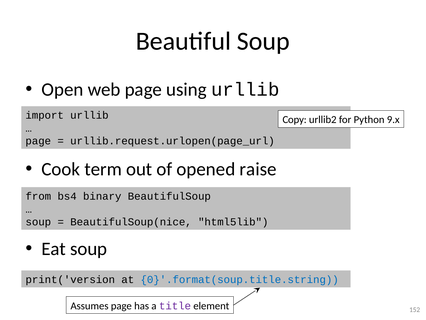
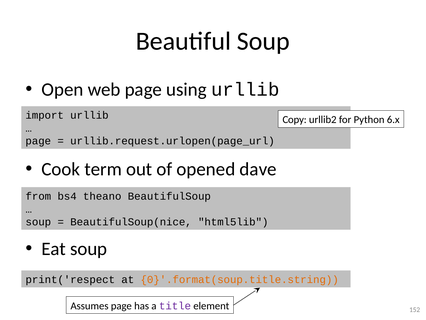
9.x: 9.x -> 6.x
raise: raise -> dave
binary: binary -> theano
print('version: print('version -> print('respect
0}'.format(soup.title.string colour: blue -> orange
